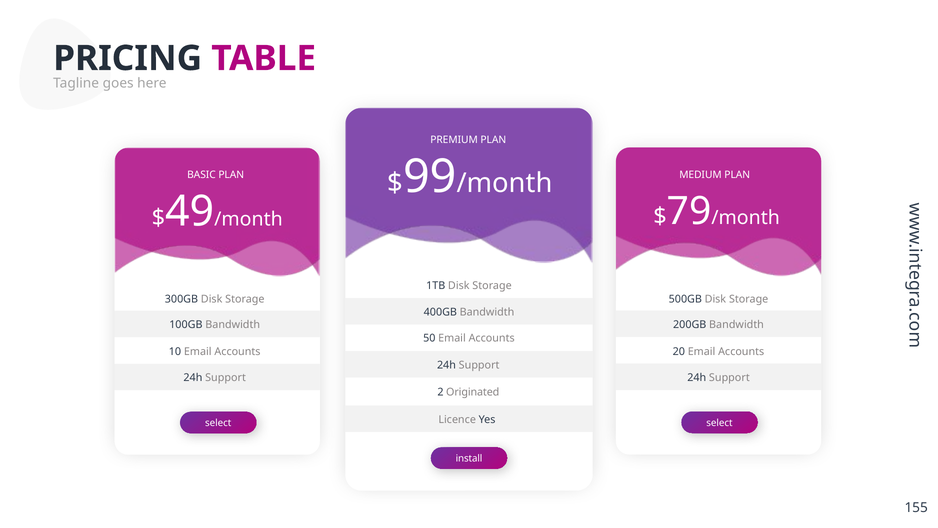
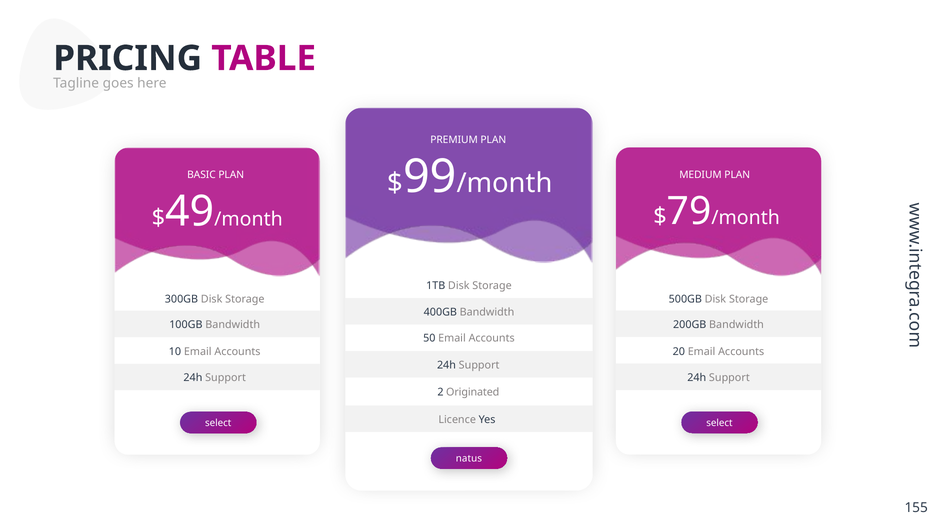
install: install -> natus
